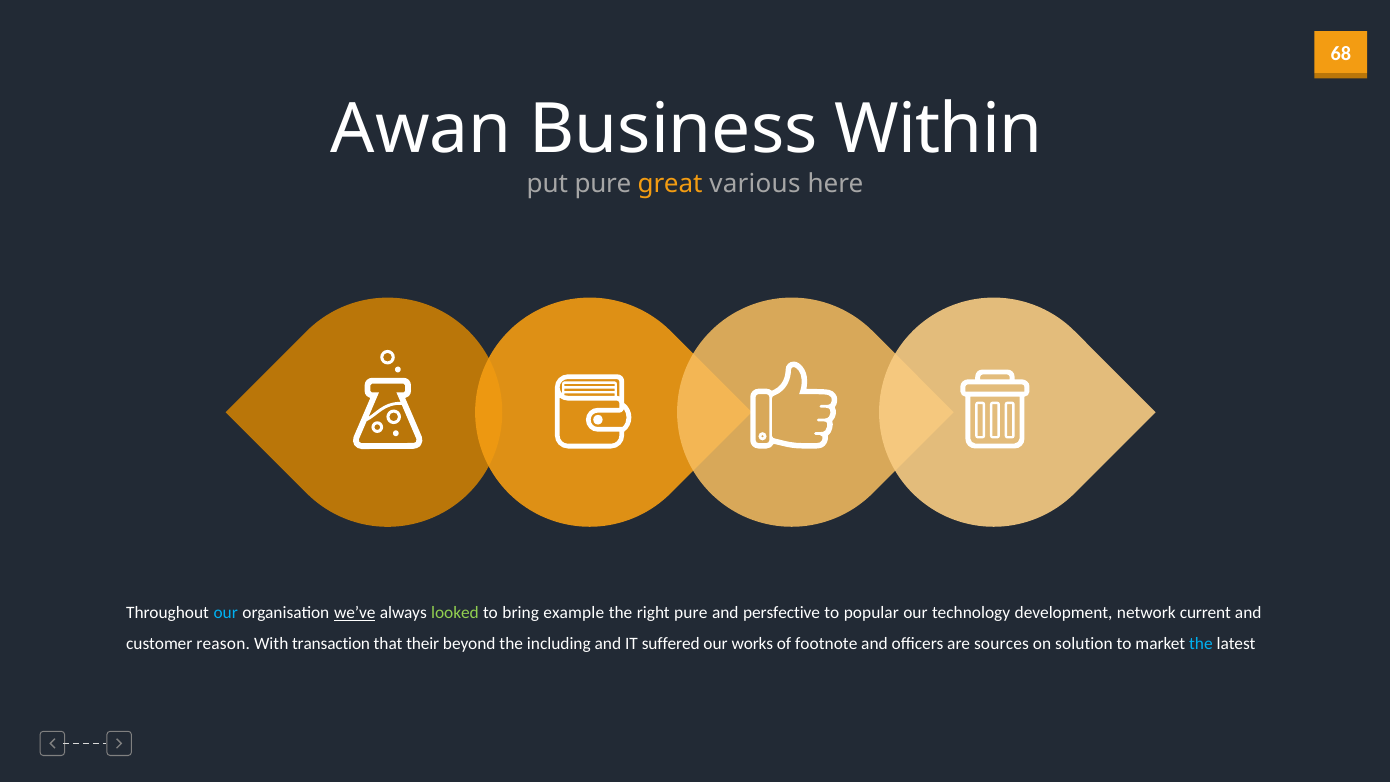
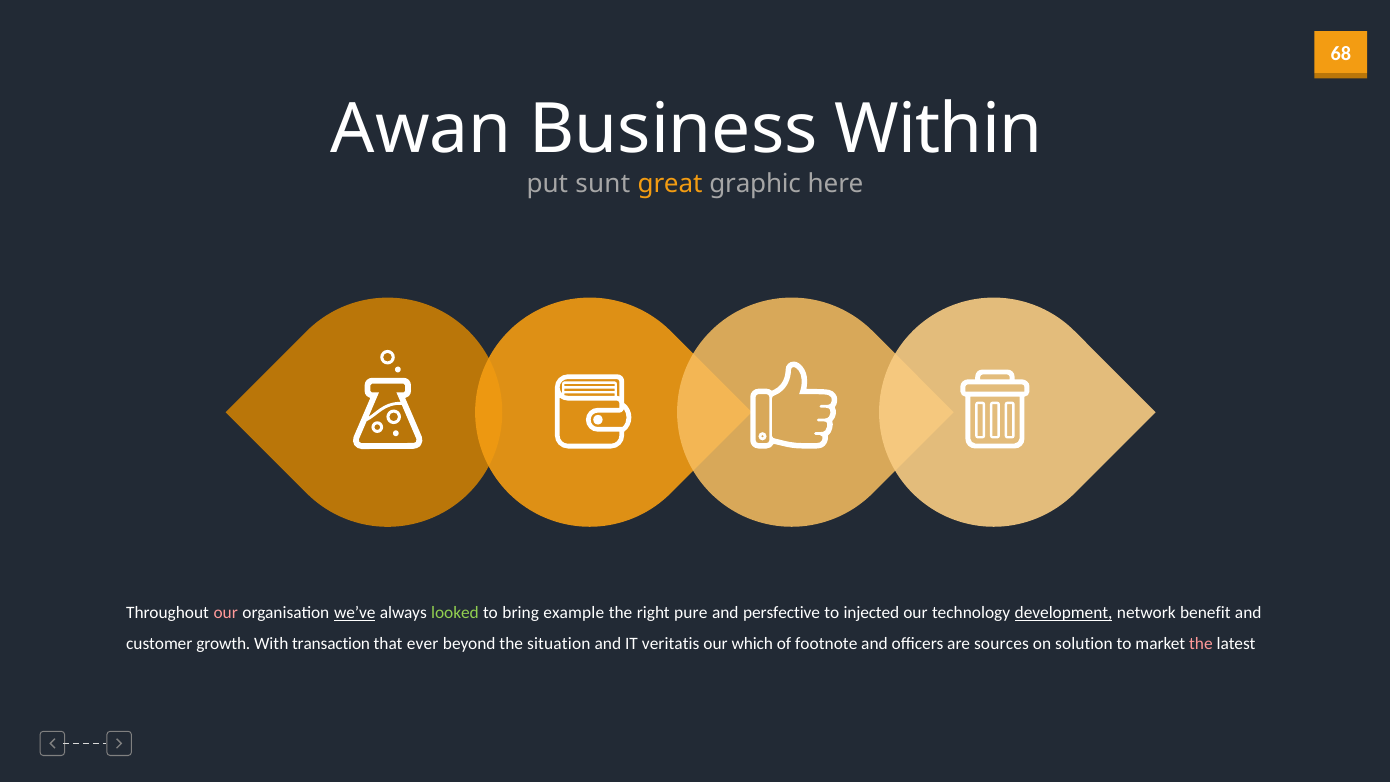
put pure: pure -> sunt
various: various -> graphic
our at (226, 612) colour: light blue -> pink
popular: popular -> injected
development underline: none -> present
current: current -> benefit
reason: reason -> growth
their: their -> ever
including: including -> situation
suffered: suffered -> veritatis
works: works -> which
the at (1201, 644) colour: light blue -> pink
